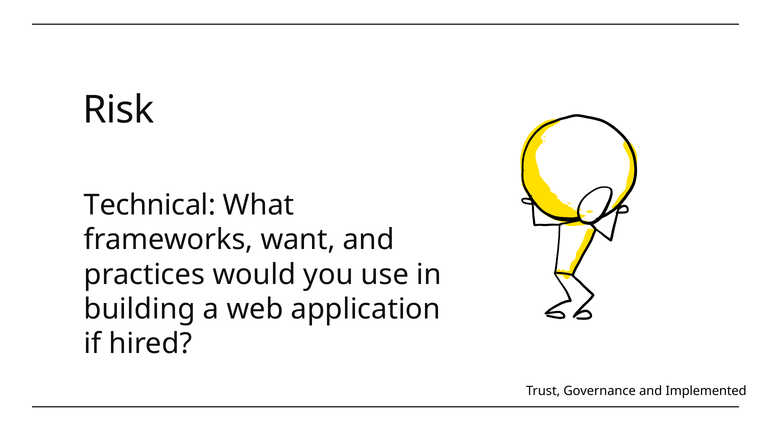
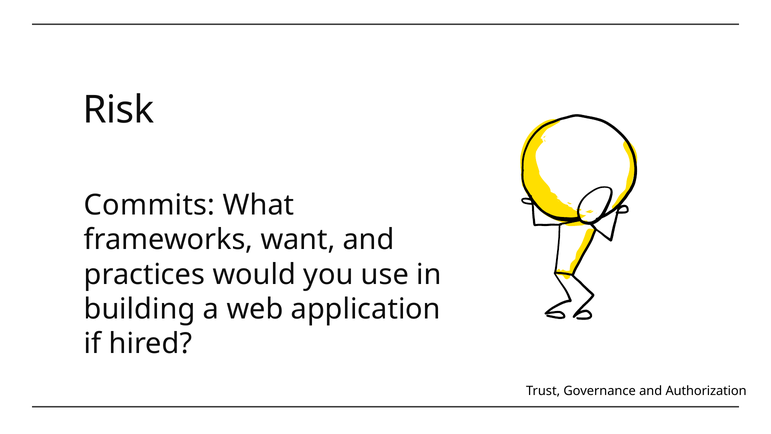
Technical: Technical -> Commits
Implemented: Implemented -> Authorization
